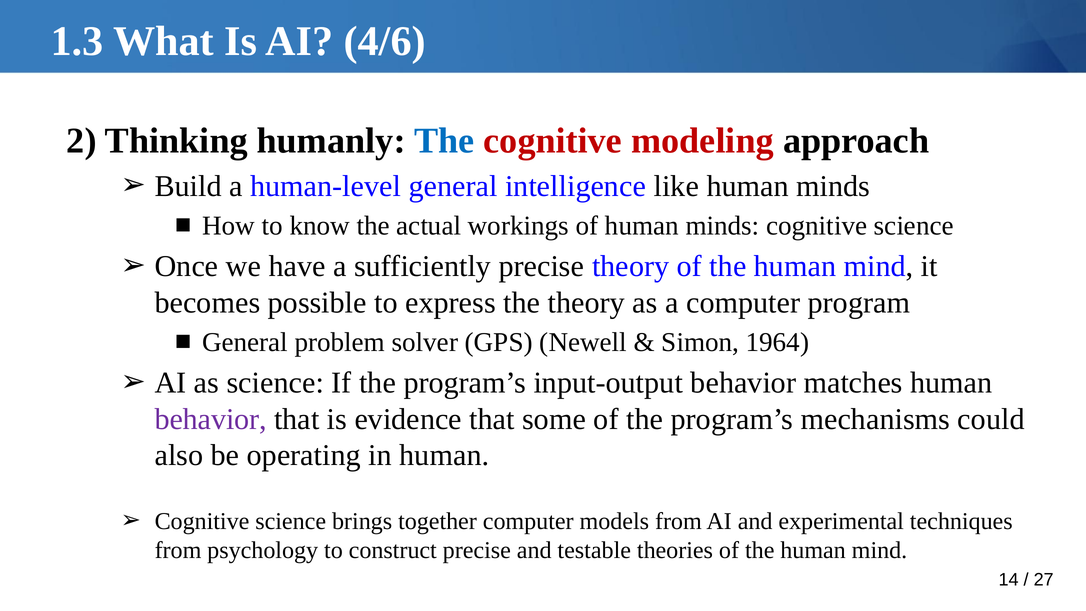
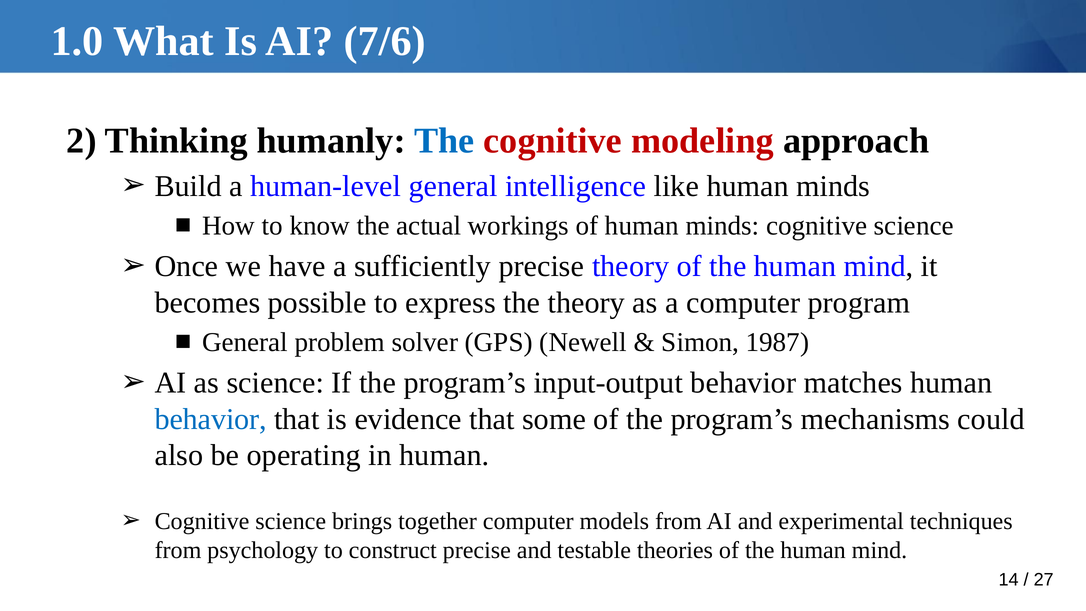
1.3: 1.3 -> 1.0
4/6: 4/6 -> 7/6
1964: 1964 -> 1987
behavior at (211, 419) colour: purple -> blue
